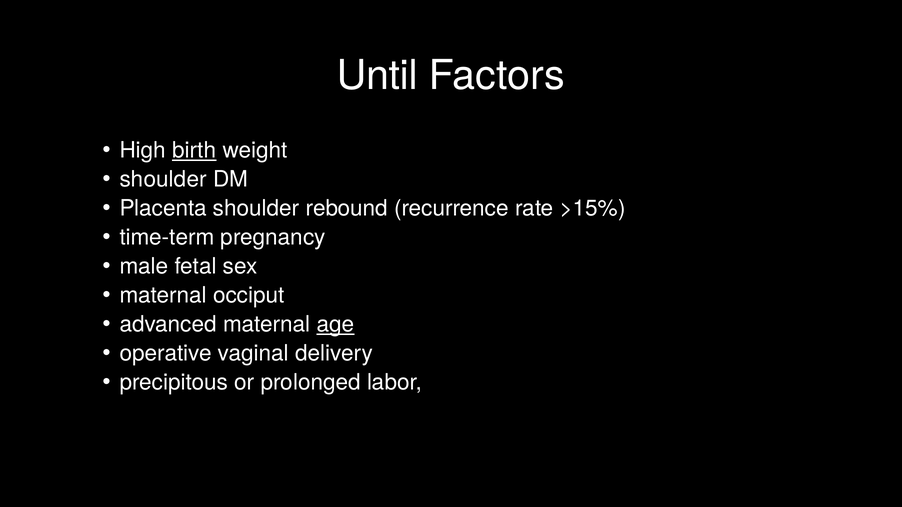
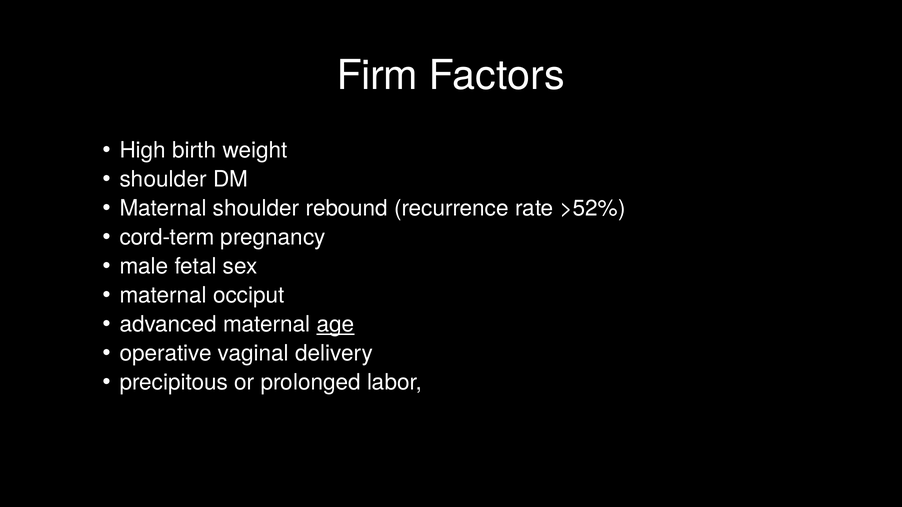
Until: Until -> Firm
birth underline: present -> none
Placenta at (163, 209): Placenta -> Maternal
>15%: >15% -> >52%
time-term: time-term -> cord-term
